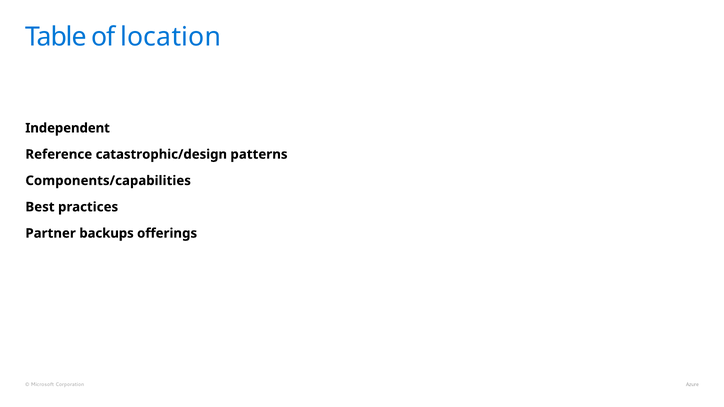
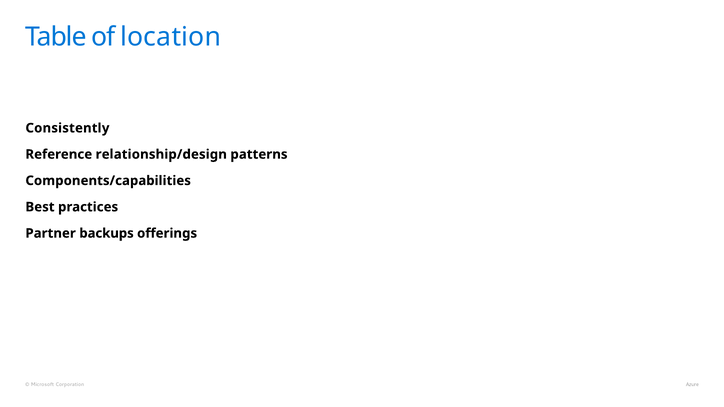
Independent: Independent -> Consistently
catastrophic/design: catastrophic/design -> relationship/design
